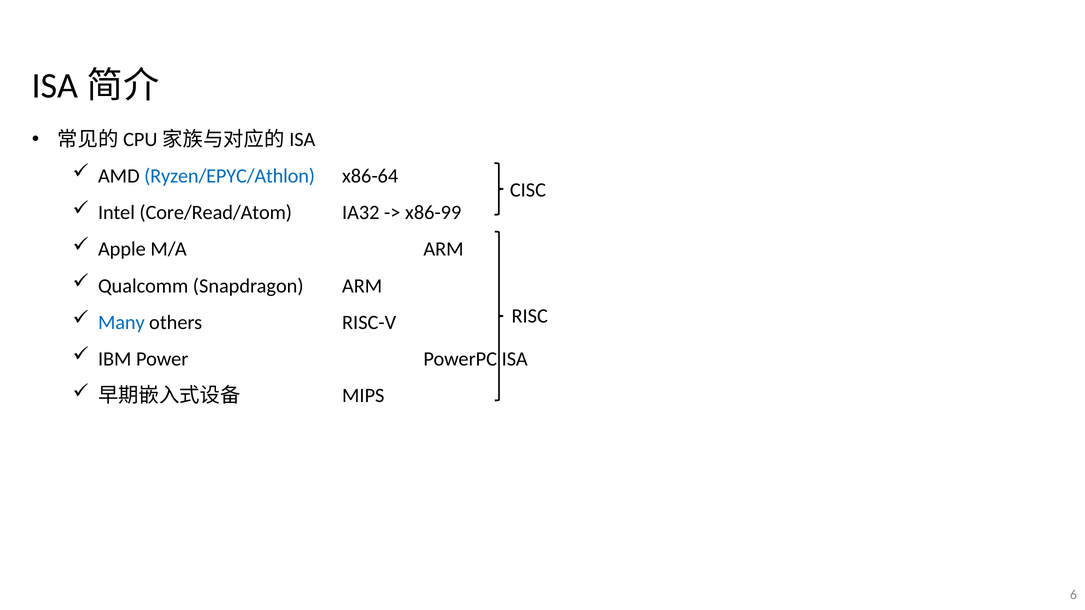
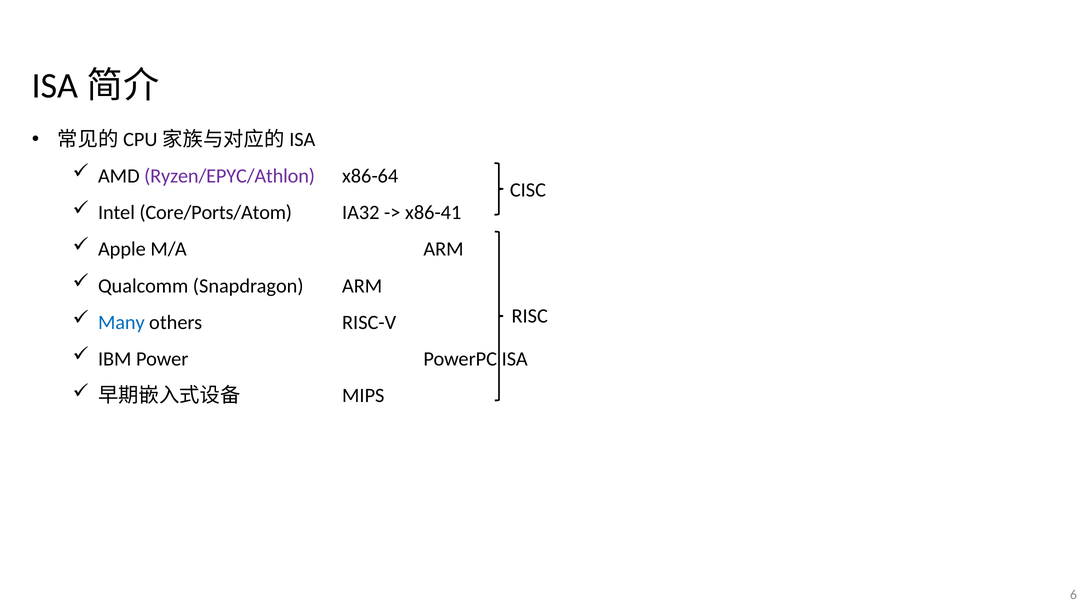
Ryzen/EPYC/Athlon colour: blue -> purple
Core/Read/Atom: Core/Read/Atom -> Core/Ports/Atom
x86-99: x86-99 -> x86-41
